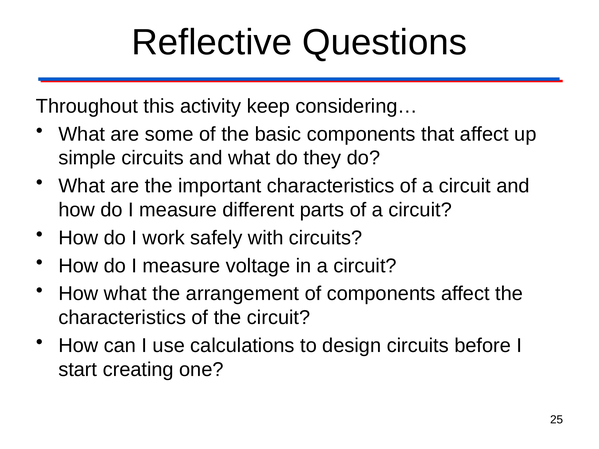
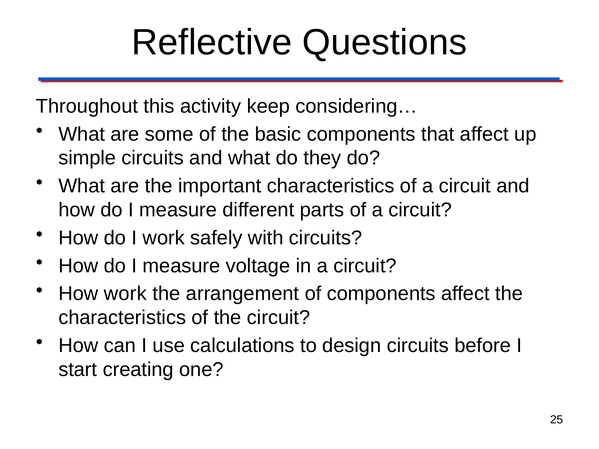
How what: what -> work
